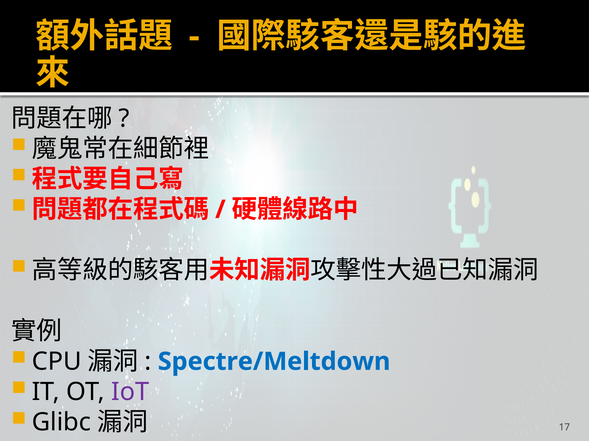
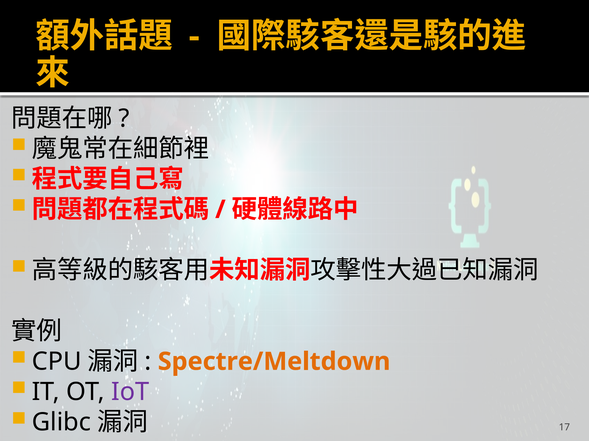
Spectre/Meltdown colour: blue -> orange
